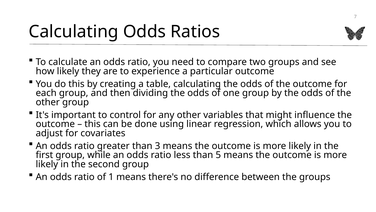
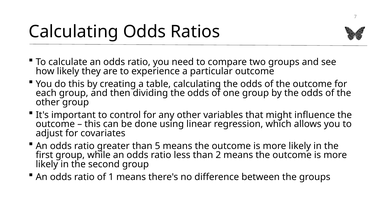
3: 3 -> 5
5: 5 -> 2
